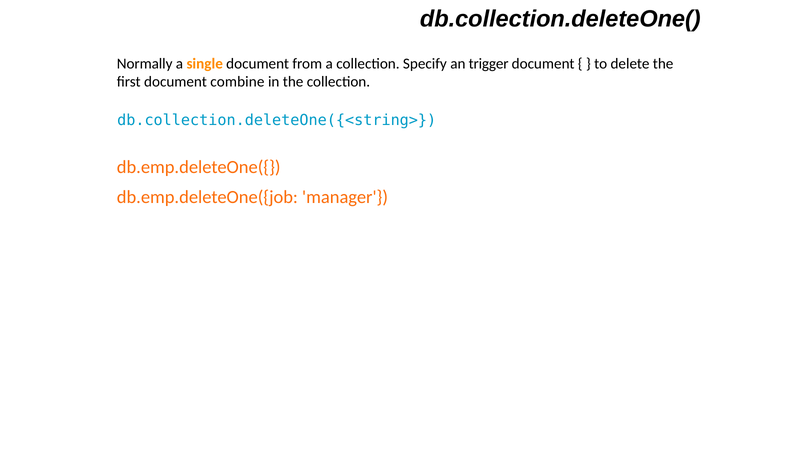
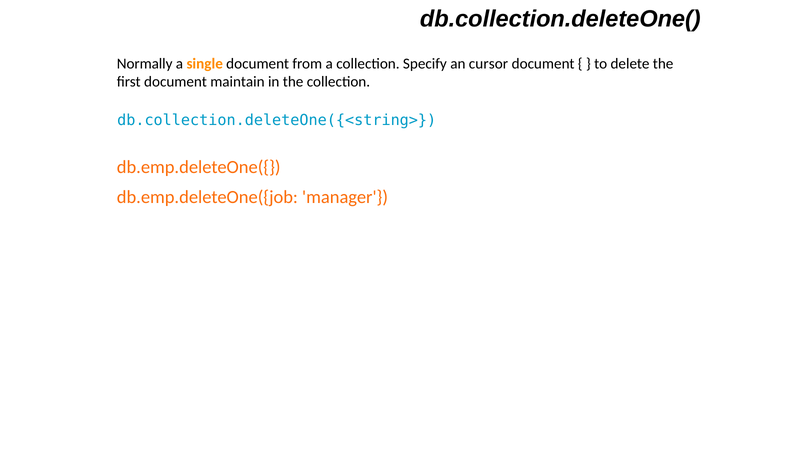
trigger: trigger -> cursor
combine: combine -> maintain
